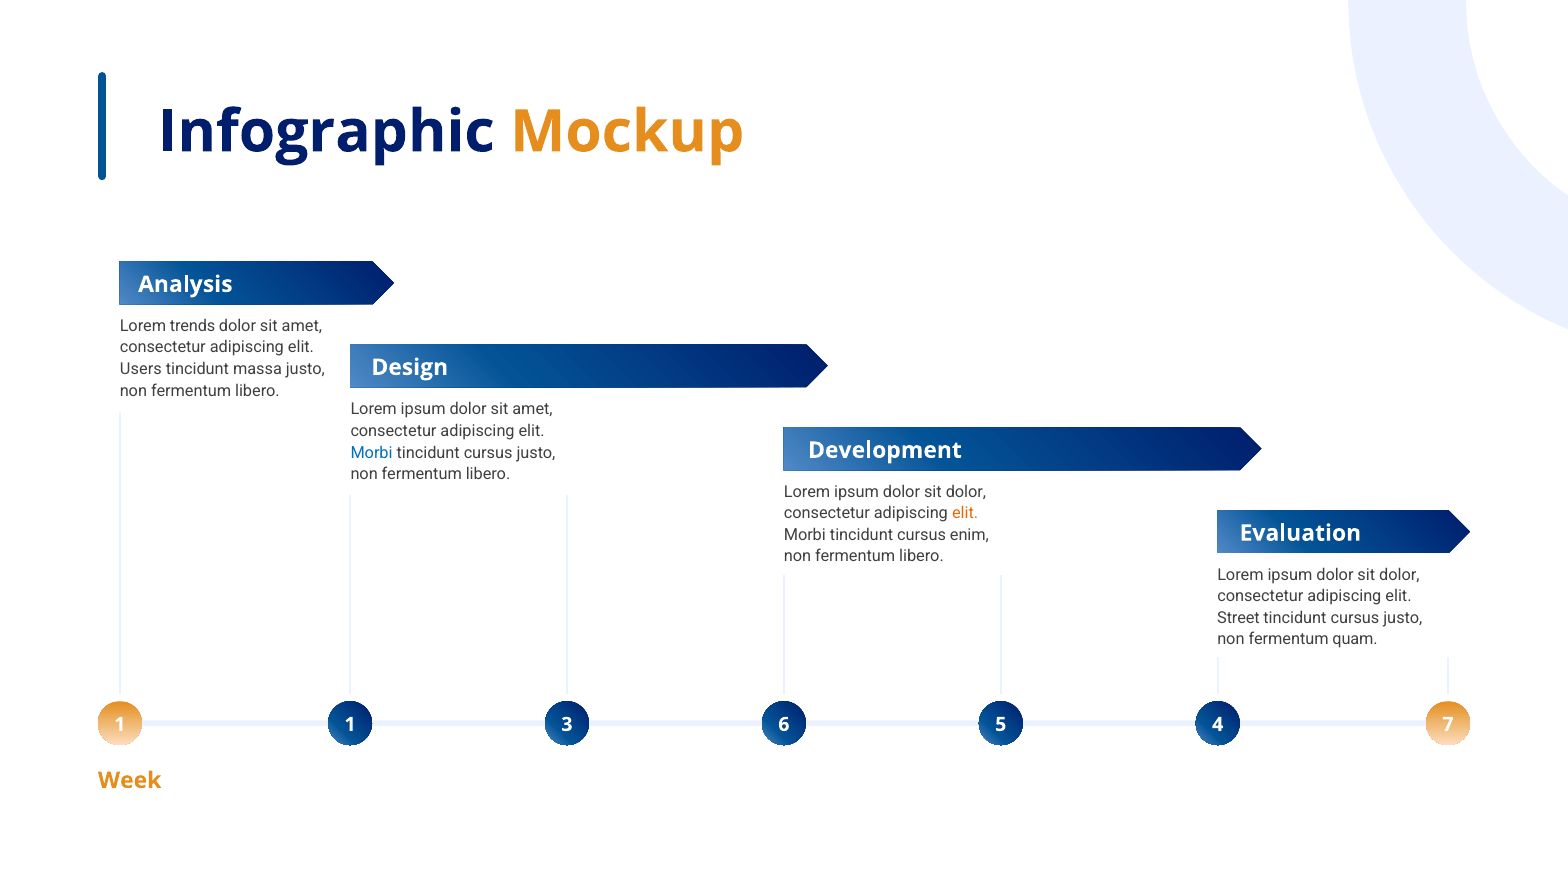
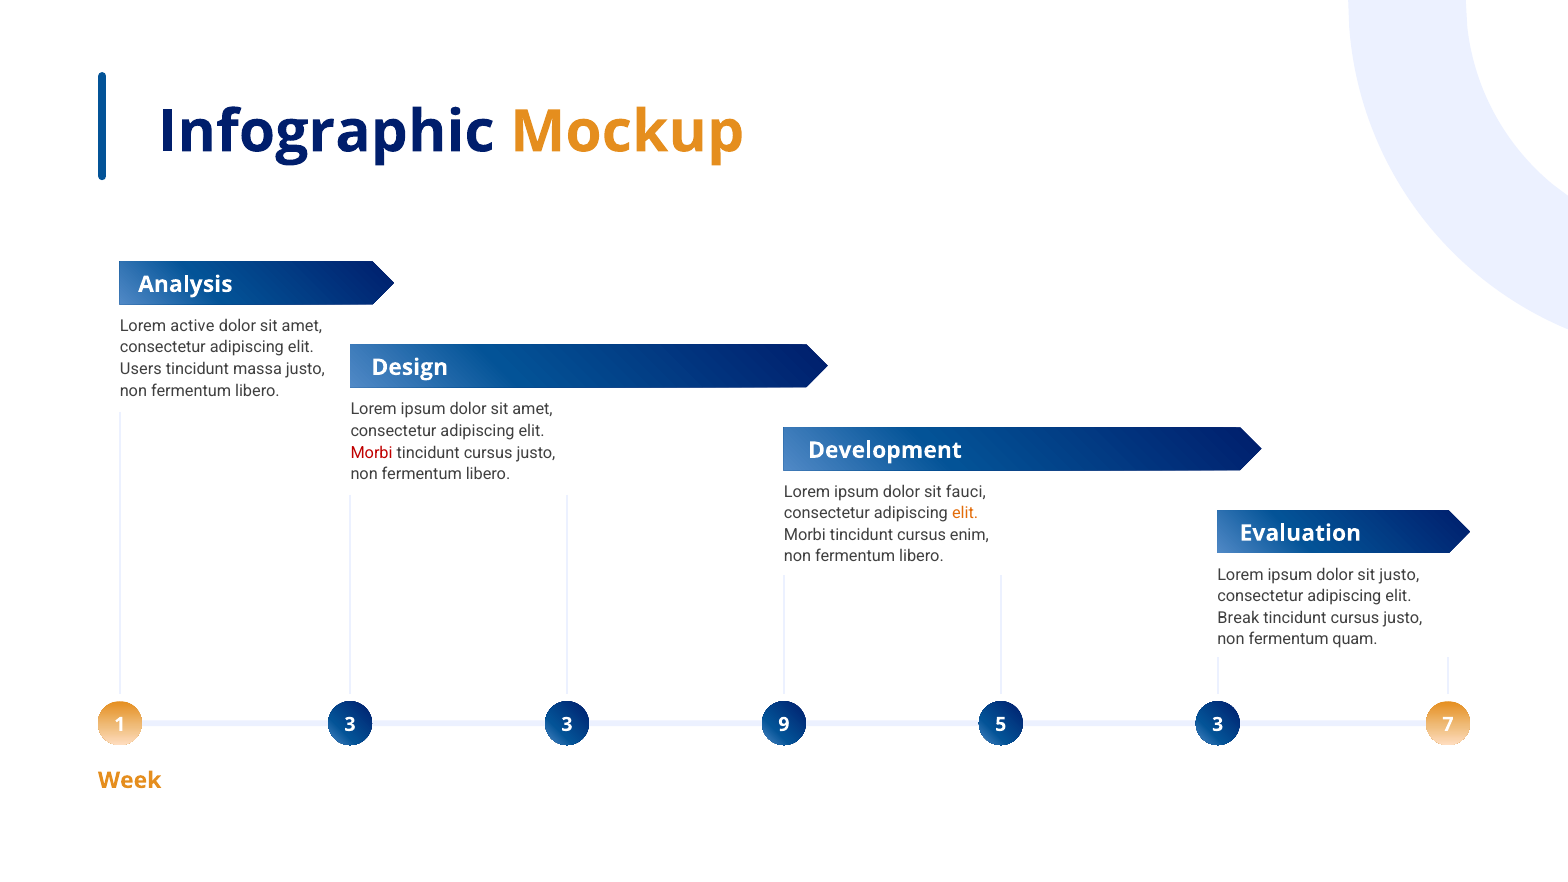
trends: trends -> active
Morbi at (372, 453) colour: blue -> red
dolor at (966, 492): dolor -> fauci
dolor at (1399, 575): dolor -> justo
Street: Street -> Break
1 1: 1 -> 3
6: 6 -> 9
5 4: 4 -> 3
